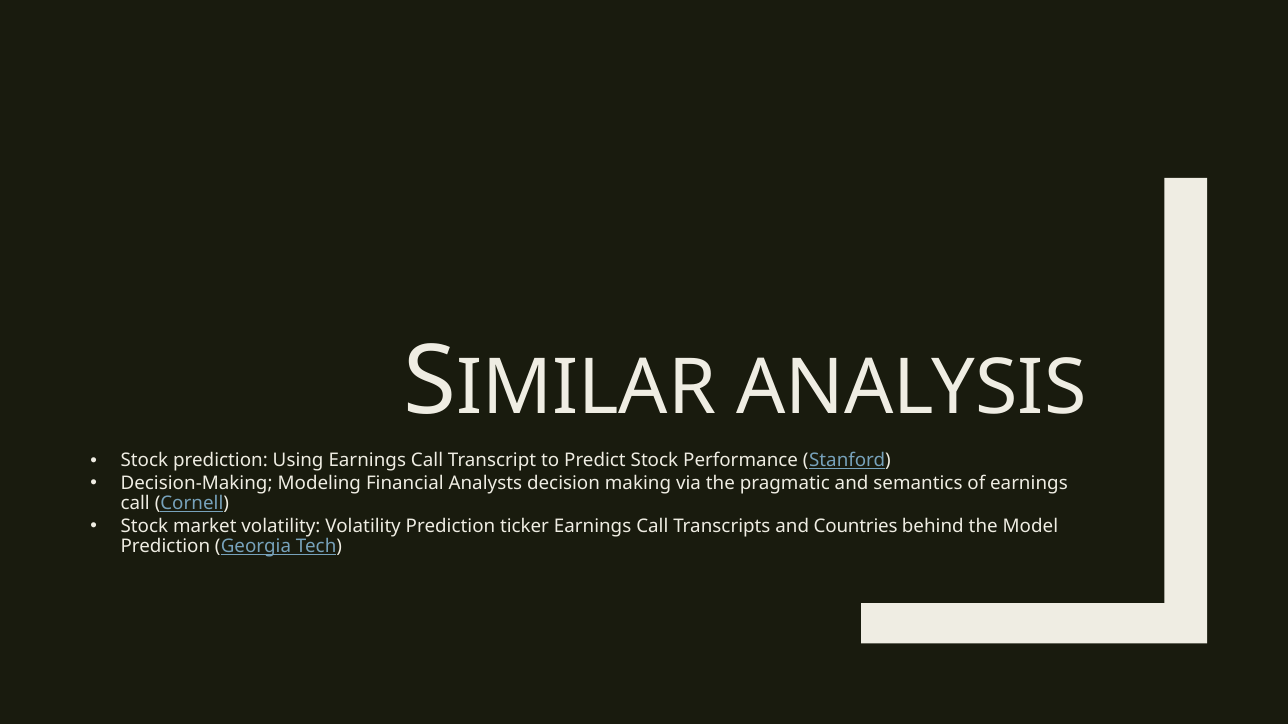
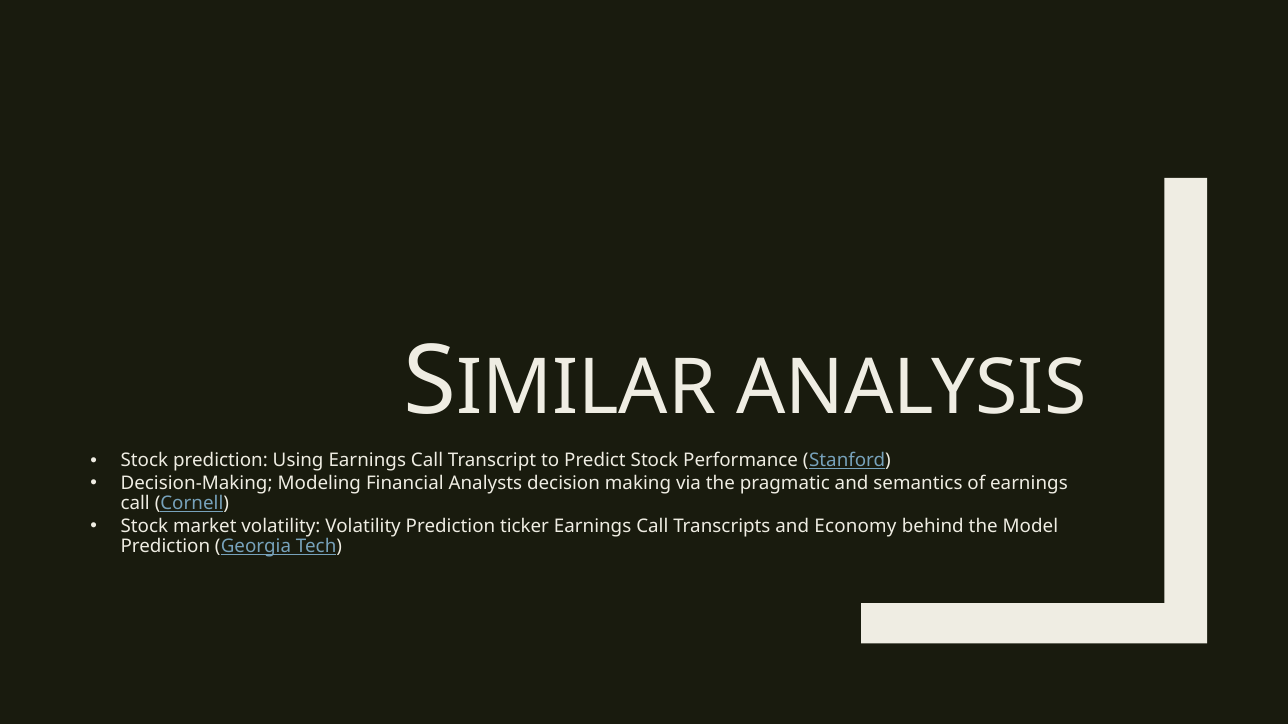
Countries: Countries -> Economy
